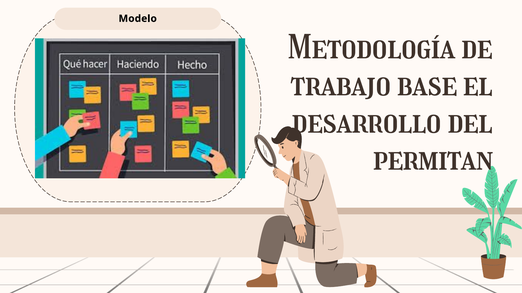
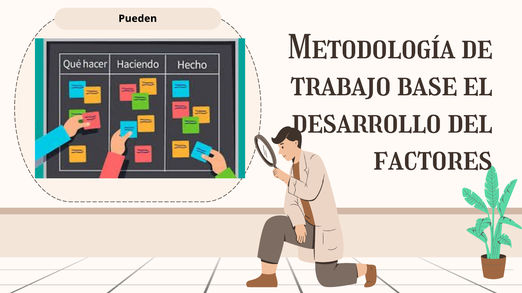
Modelo: Modelo -> Pueden
permitan: permitan -> factores
